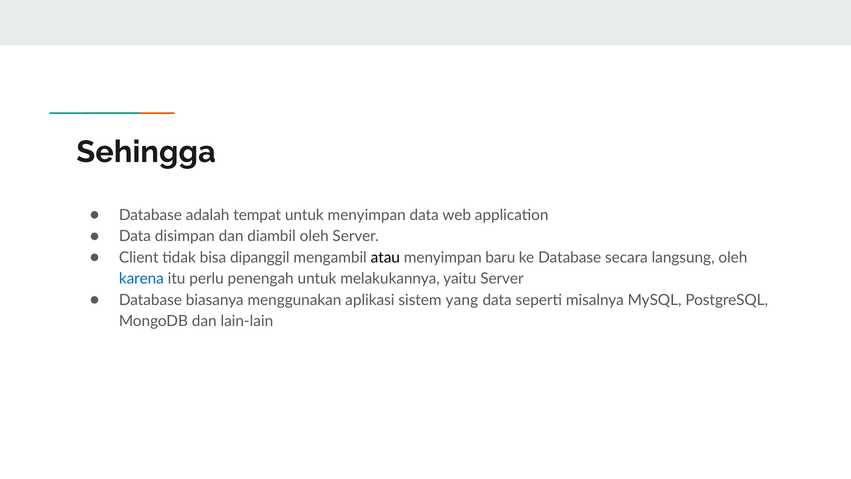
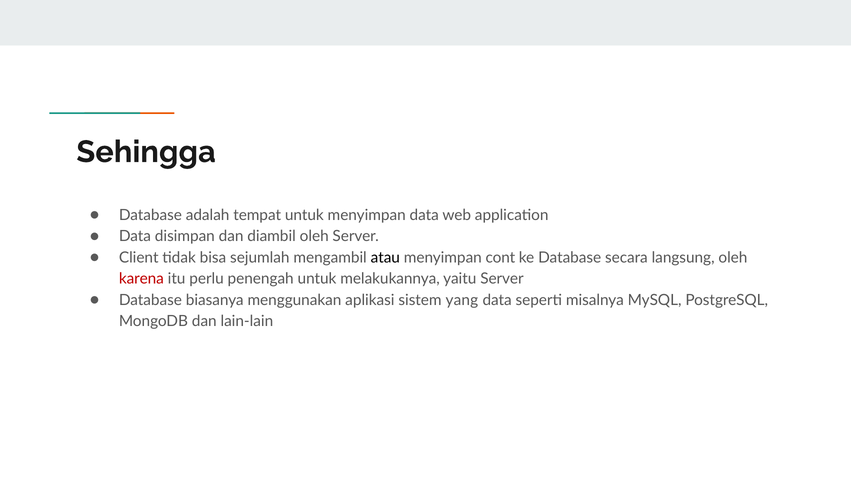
dipanggil: dipanggil -> sejumlah
baru: baru -> cont
karena colour: blue -> red
